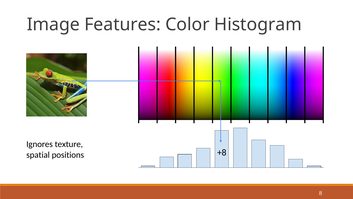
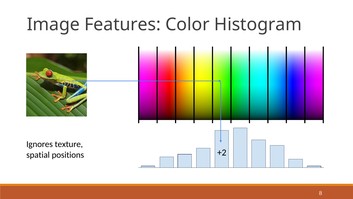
+8: +8 -> +2
